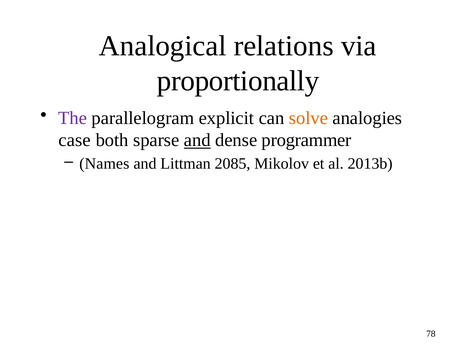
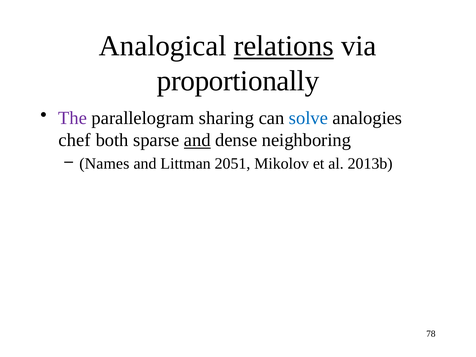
relations underline: none -> present
explicit: explicit -> sharing
solve colour: orange -> blue
case: case -> chef
programmer: programmer -> neighboring
2085: 2085 -> 2051
